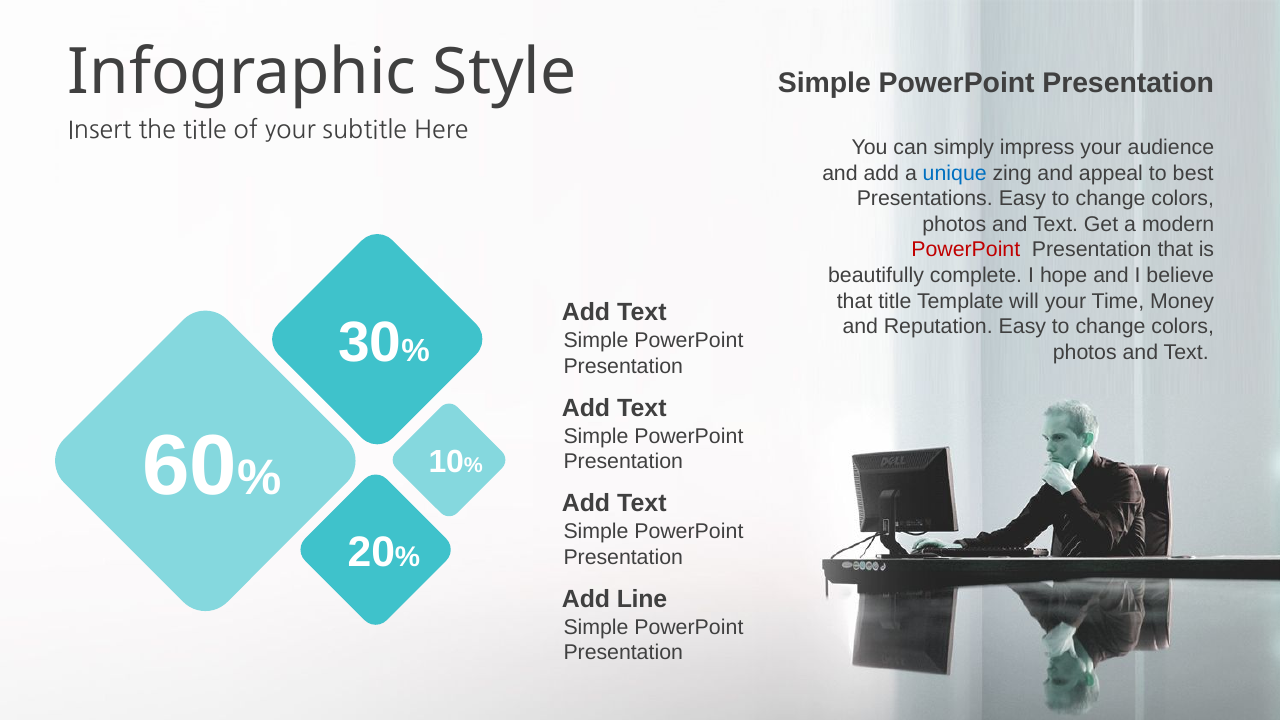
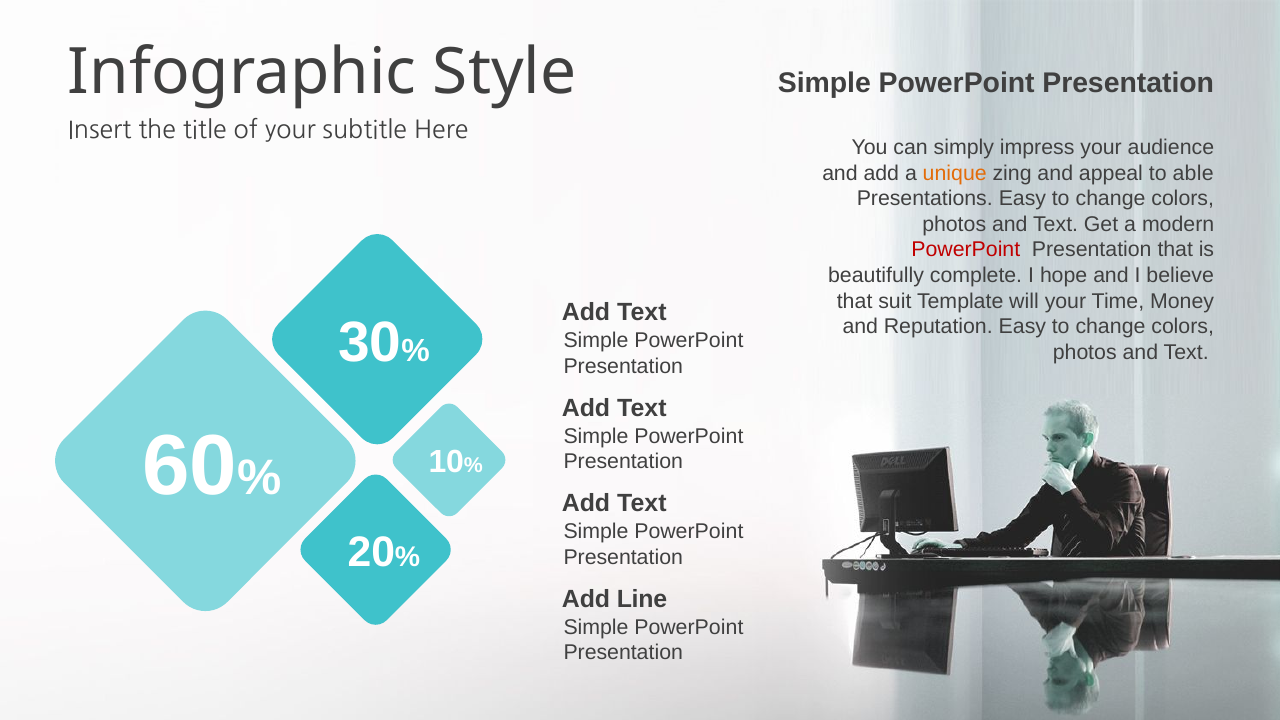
unique colour: blue -> orange
best: best -> able
that title: title -> suit
